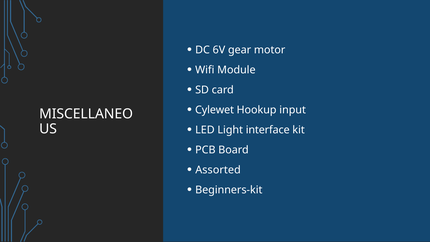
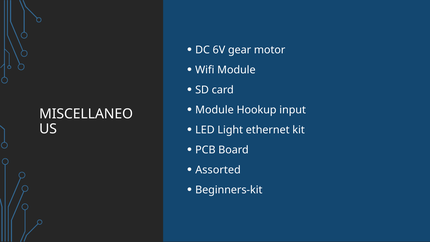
Cylewet at (215, 110): Cylewet -> Module
interface: interface -> ethernet
